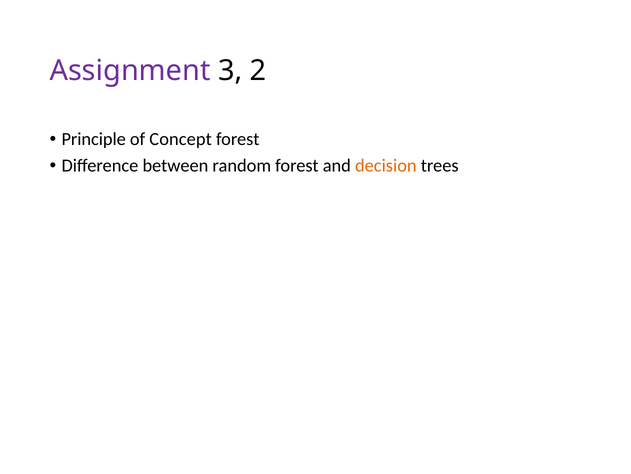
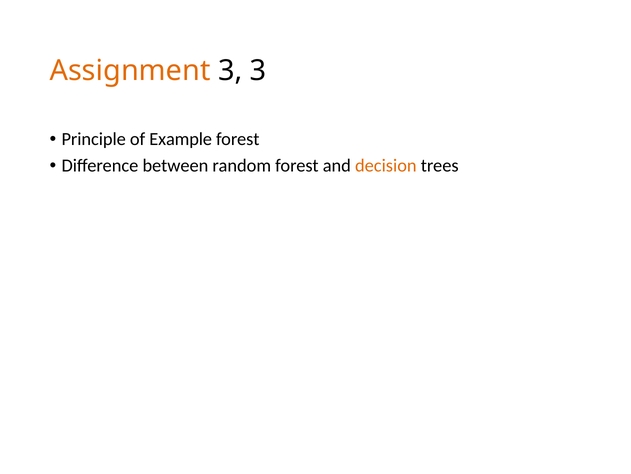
Assignment colour: purple -> orange
3 2: 2 -> 3
Concept: Concept -> Example
